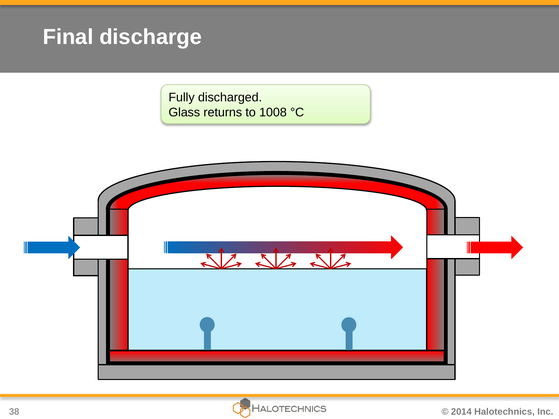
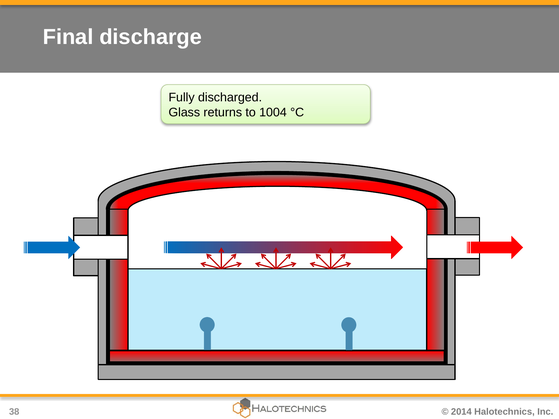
1008: 1008 -> 1004
